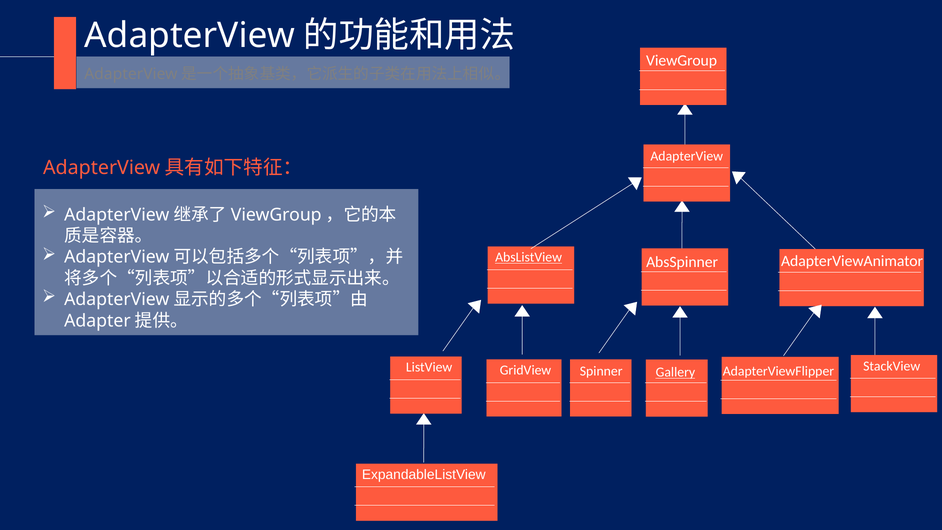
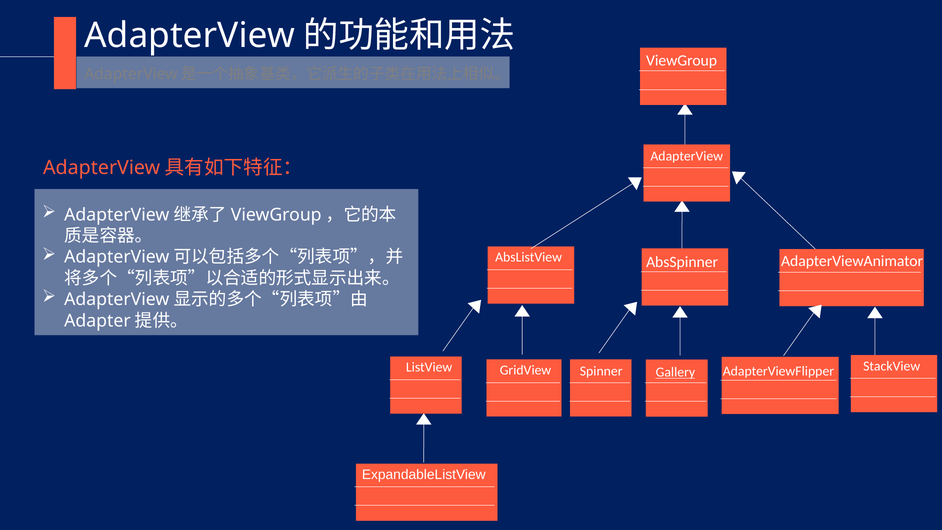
AbsListView underline: present -> none
